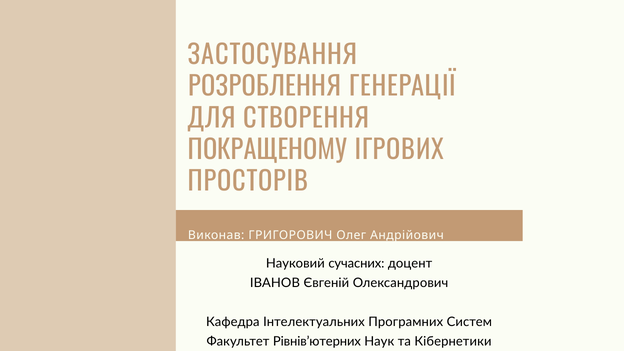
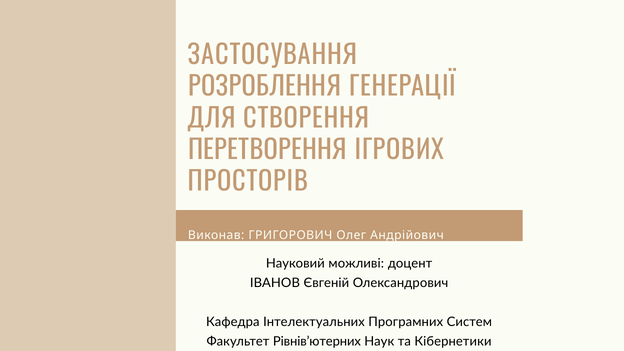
ПОКРАЩЕНОМУ: ПОКРАЩЕНОМУ -> ПЕРЕТВОРЕННЯ
сучасних: сучасних -> можливі
